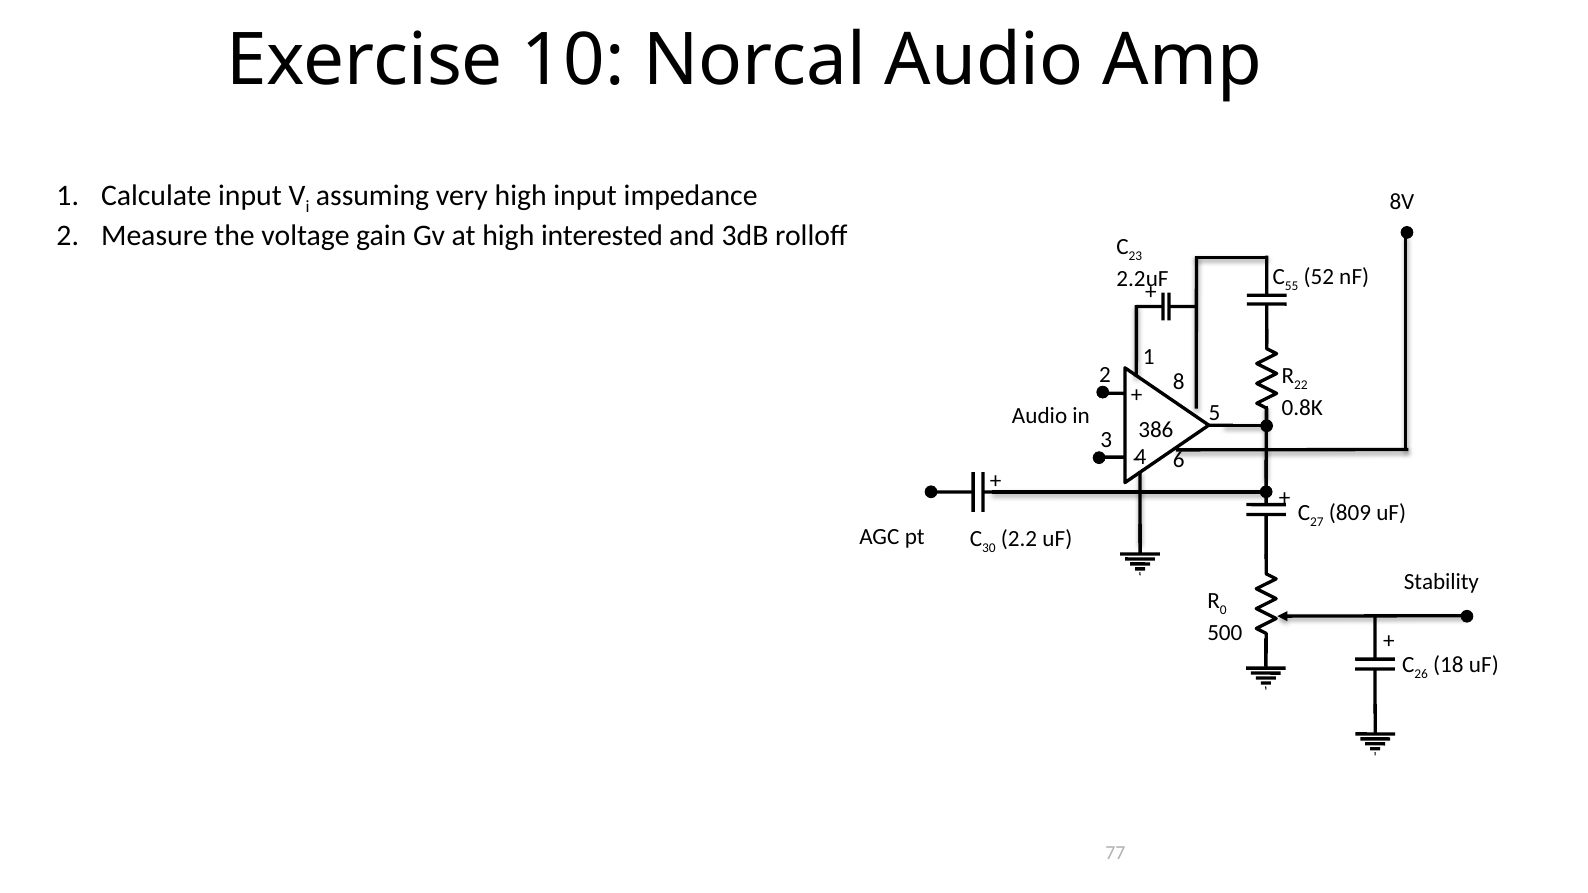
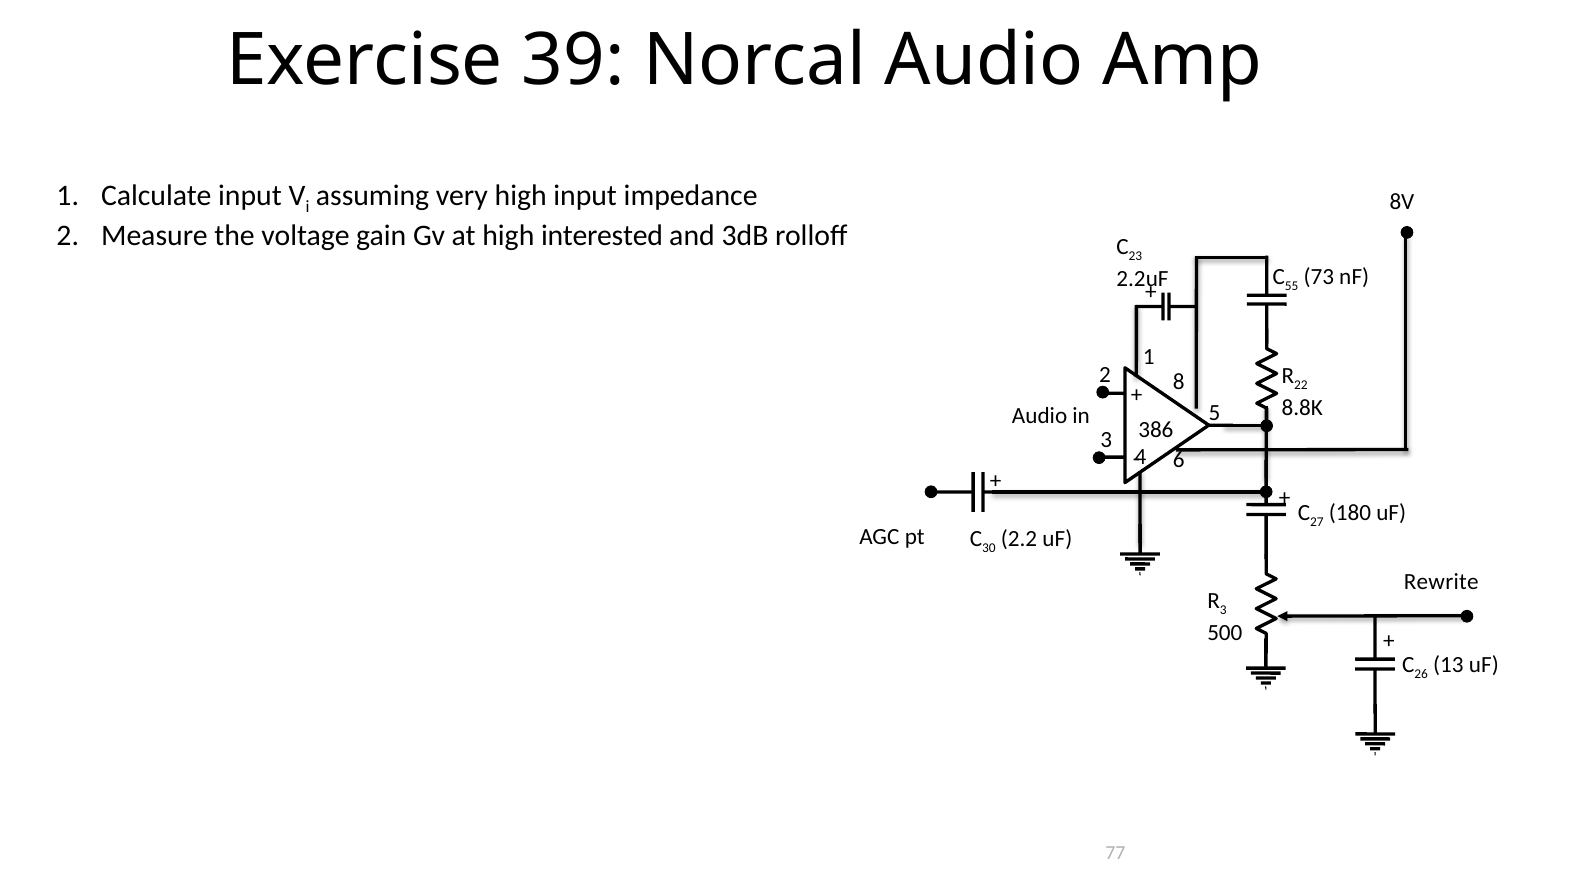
10: 10 -> 39
52: 52 -> 73
0.8K: 0.8K -> 8.8K
809: 809 -> 180
Stability: Stability -> Rewrite
0 at (1223, 610): 0 -> 3
18: 18 -> 13
